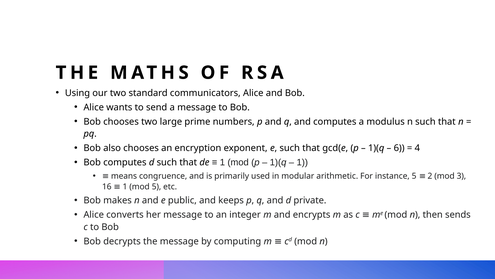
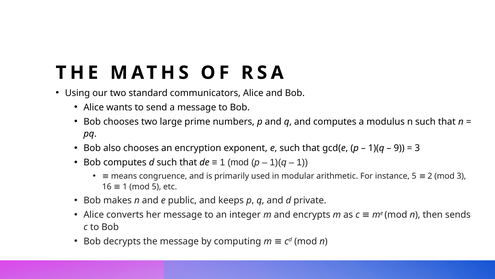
6: 6 -> 9
4 at (417, 148): 4 -> 3
